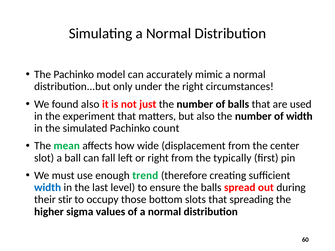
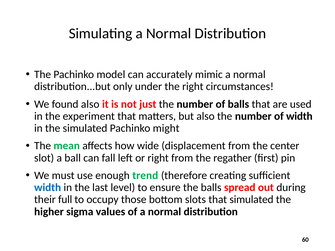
count: count -> might
typically: typically -> regather
stir: stir -> full
that spreading: spreading -> simulated
